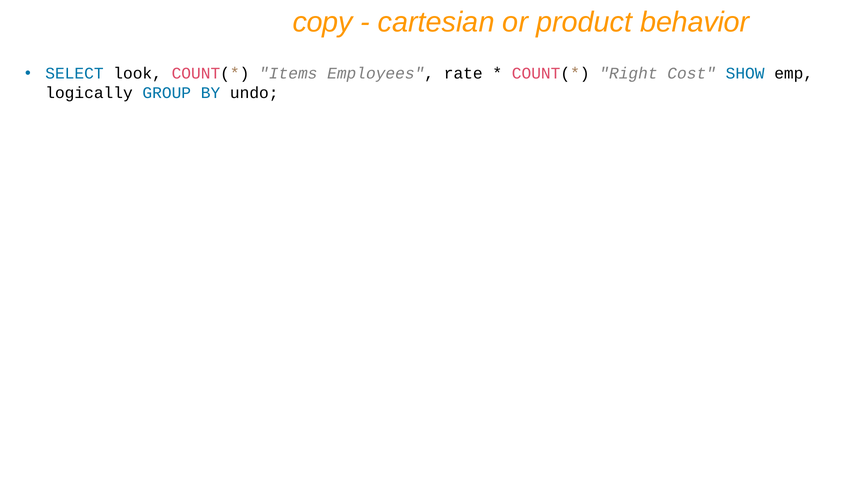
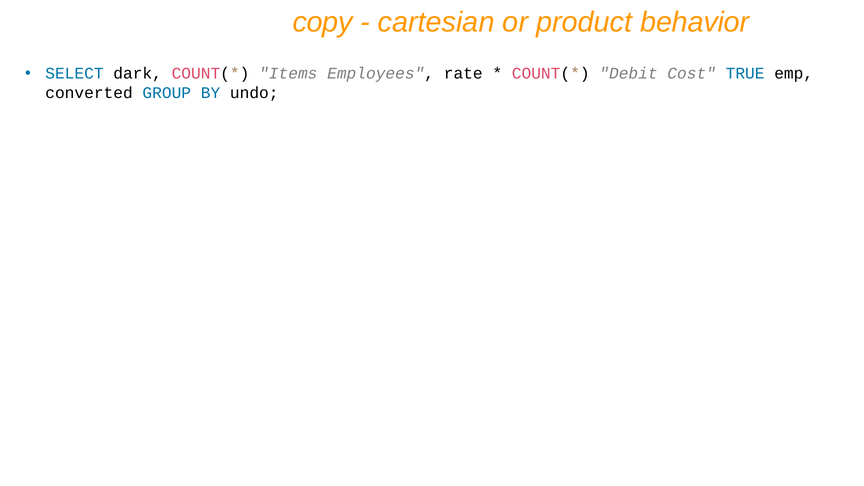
look: look -> dark
Right: Right -> Debit
SHOW: SHOW -> TRUE
logically: logically -> converted
